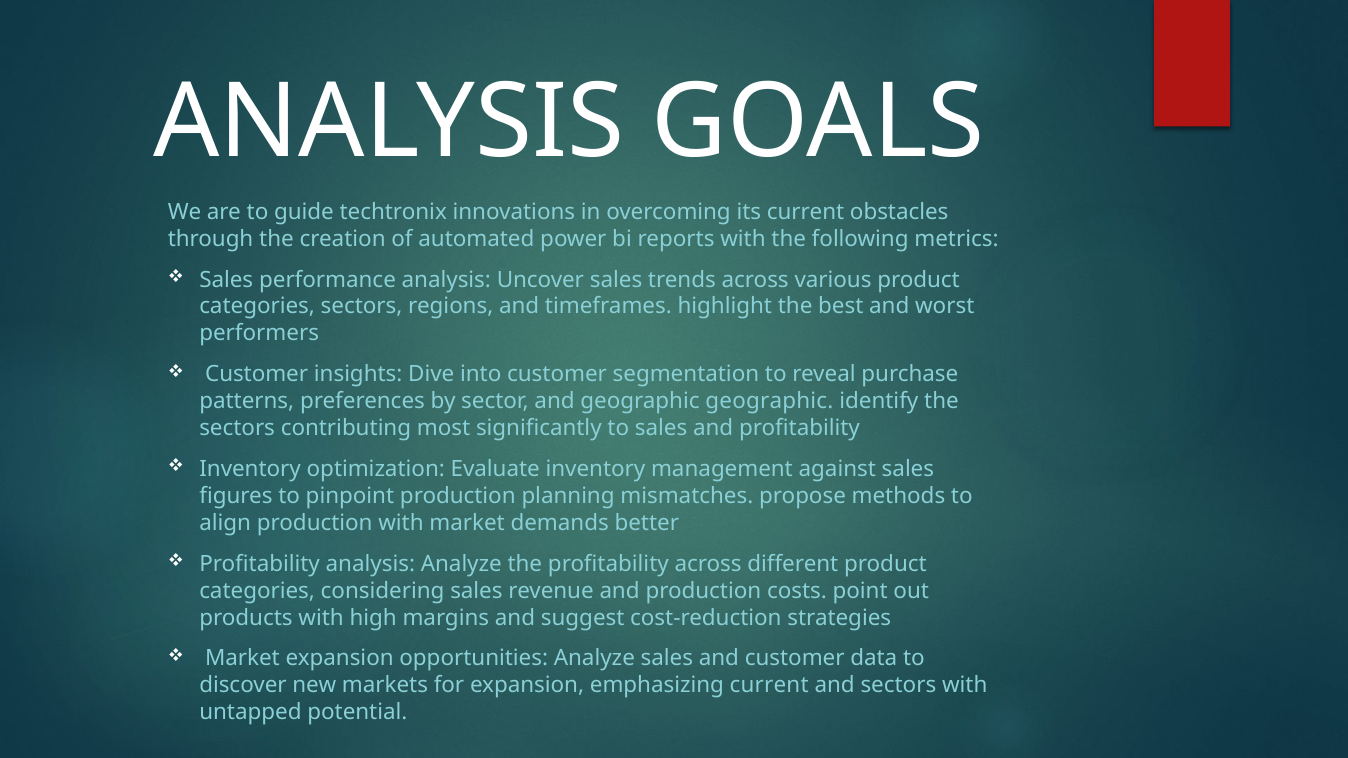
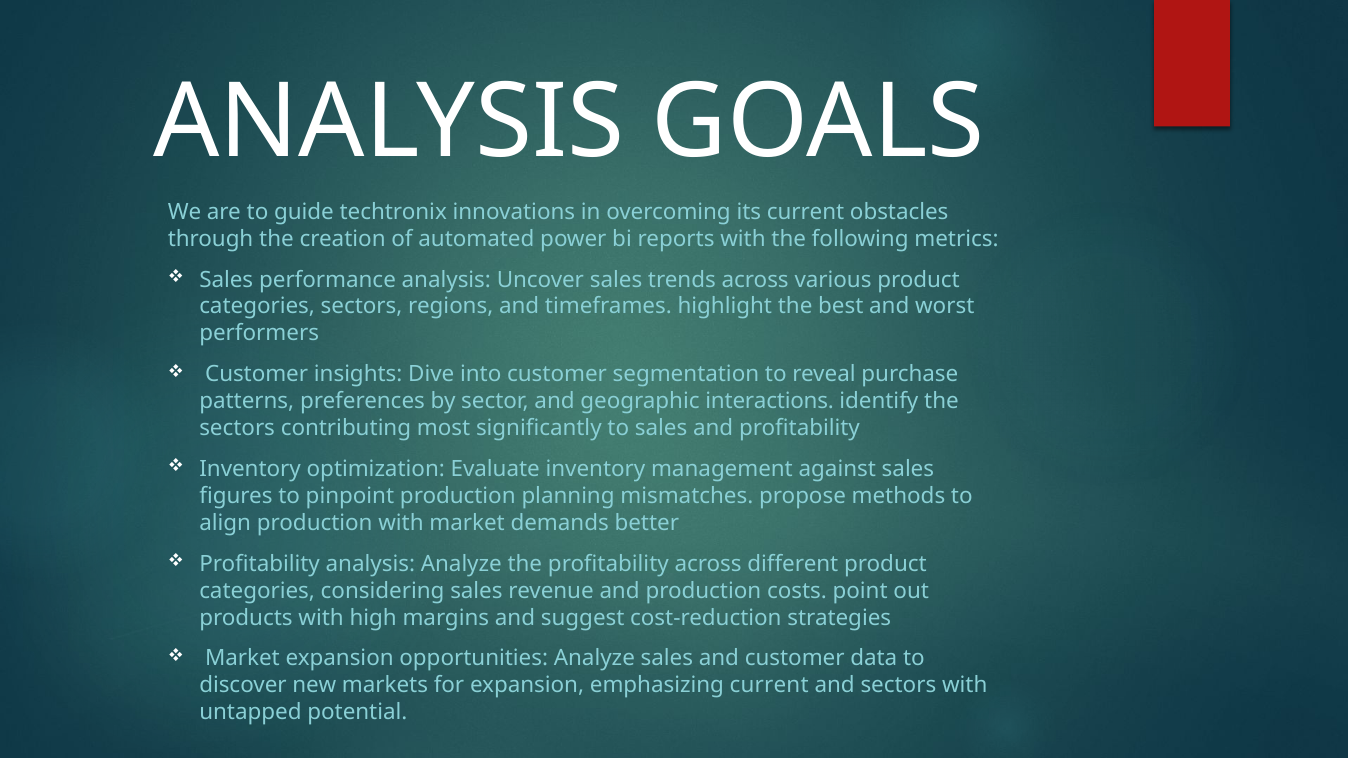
geographic geographic: geographic -> interactions
